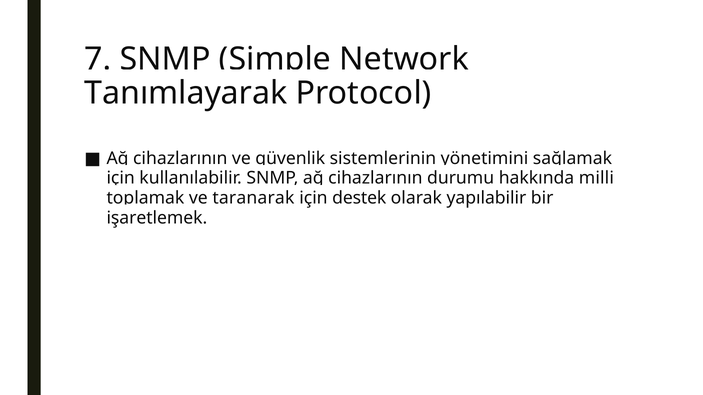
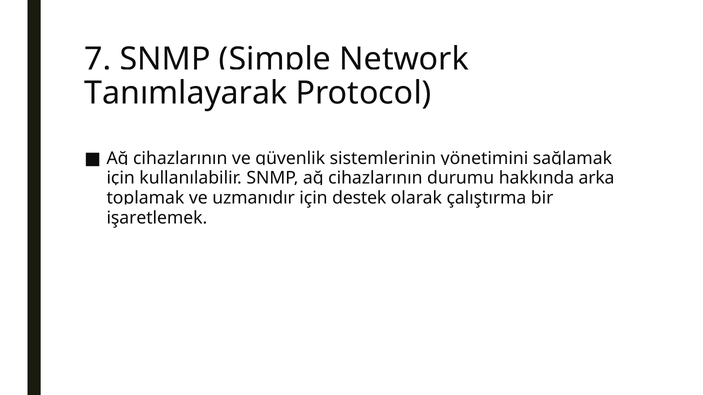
milli: milli -> arka
taranarak: taranarak -> uzmanıdır
yapılabilir: yapılabilir -> çalıştırma
